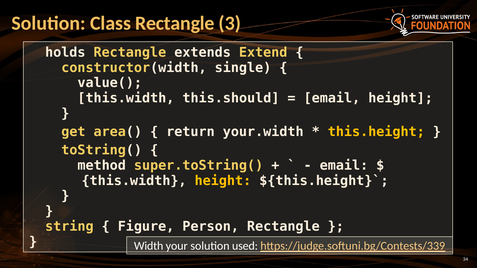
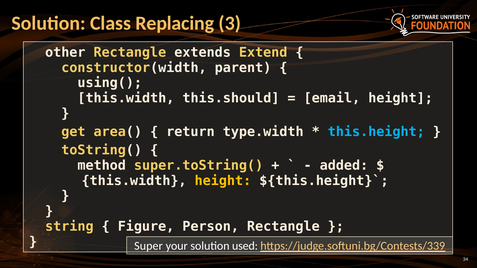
Class Rectangle: Rectangle -> Replacing
holds: holds -> other
single: single -> parent
value(: value( -> using(
your.width: your.width -> type.width
this.height colour: yellow -> light blue
email at (344, 166): email -> added
Width: Width -> Super
